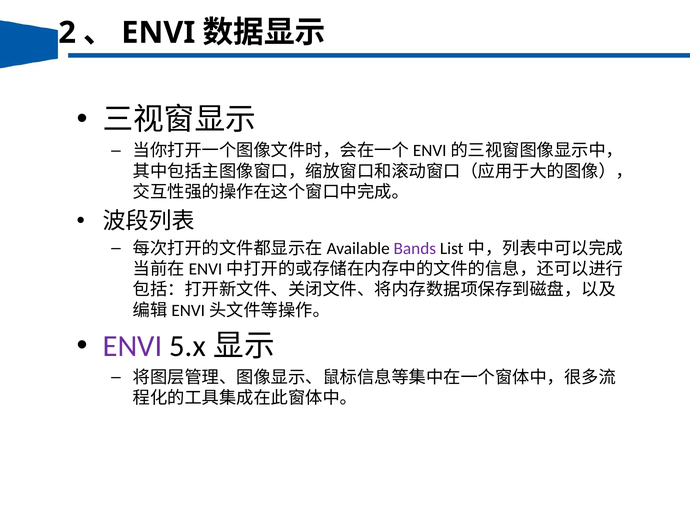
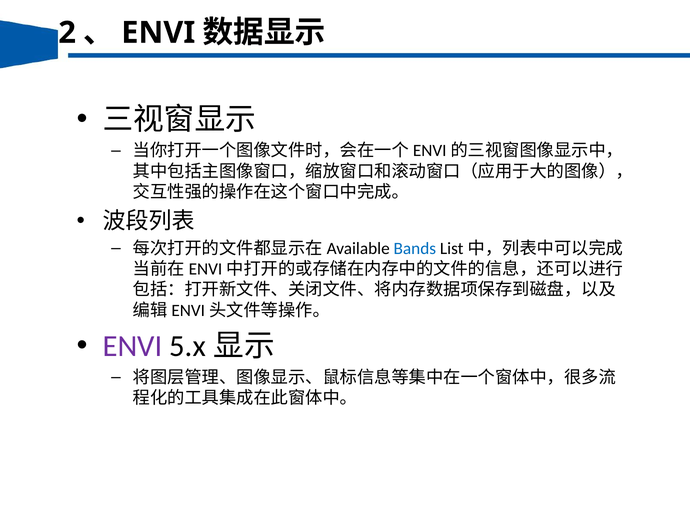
Bands colour: purple -> blue
